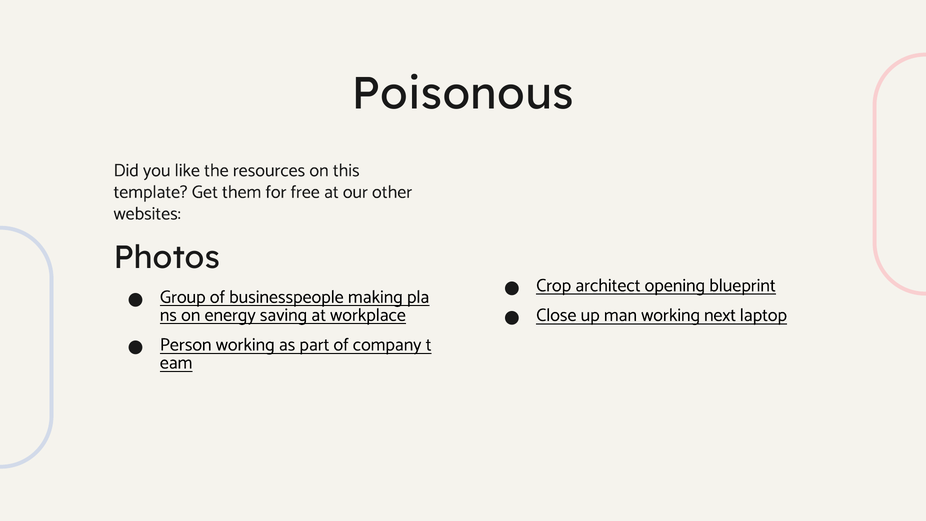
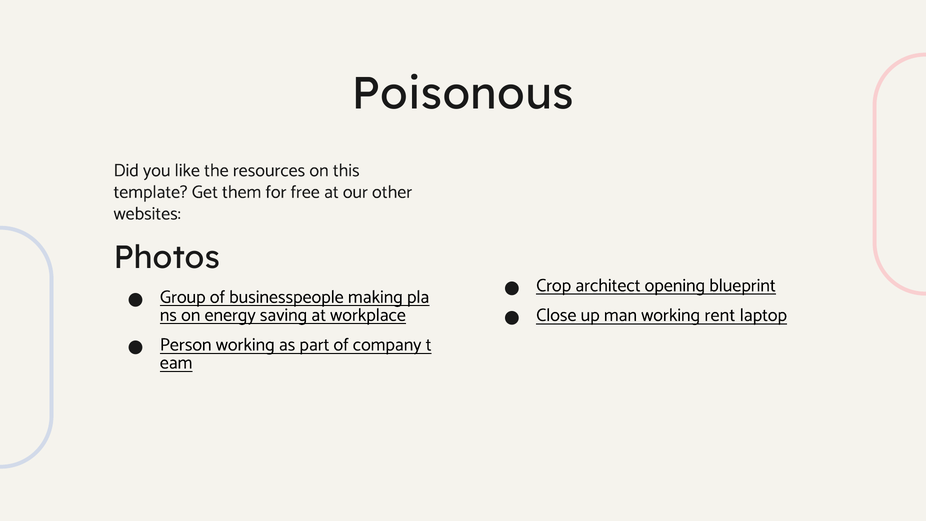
next: next -> rent
